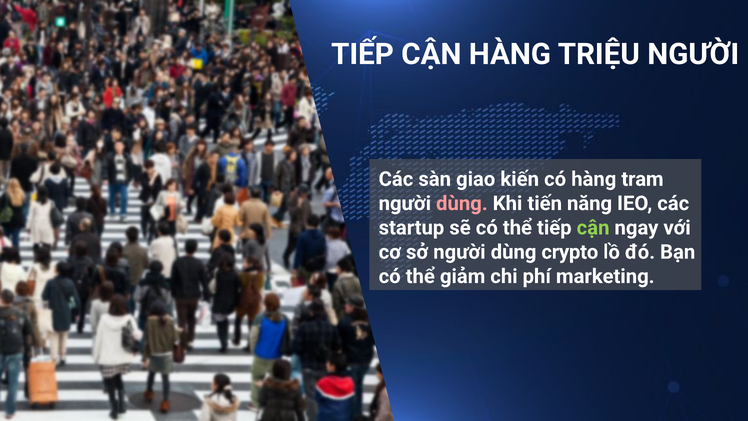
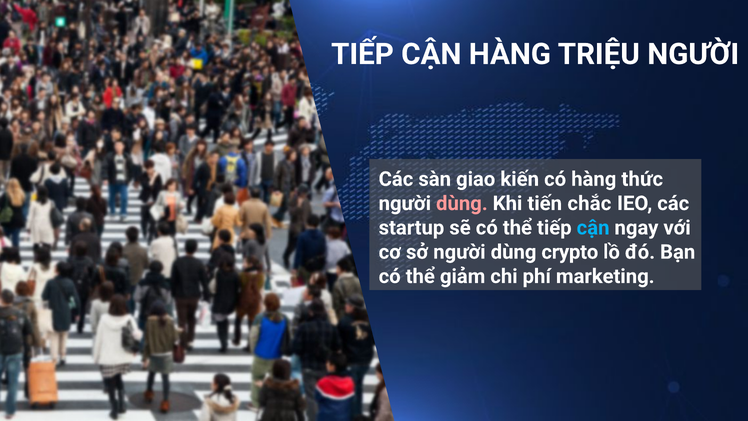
tram: tram -> thức
năng: năng -> chắc
cận at (593, 228) colour: light green -> light blue
